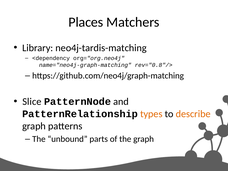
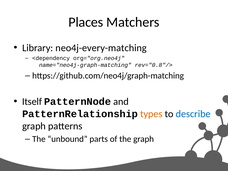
neo4j-tardis-matching: neo4j-tardis-matching -> neo4j-every-matching
Slice: Slice -> Itself
describe colour: orange -> blue
